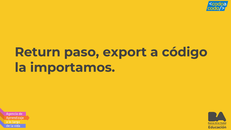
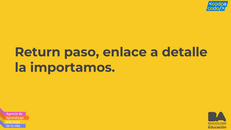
export: export -> enlace
código: código -> detalle
